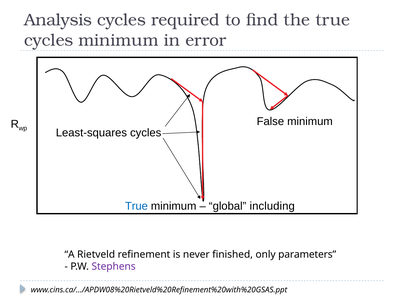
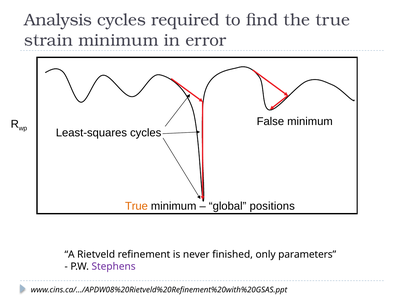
cycles at (49, 40): cycles -> strain
True at (136, 206) colour: blue -> orange
including: including -> positions
